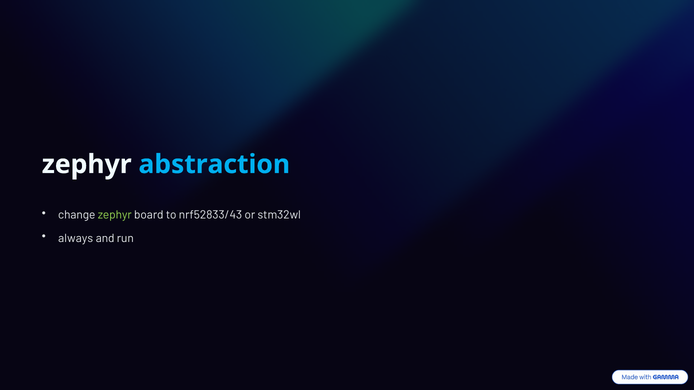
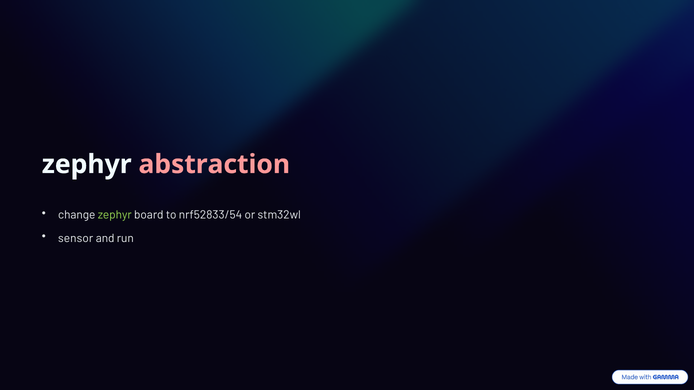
abstraction colour: light blue -> pink
nrf52833/43: nrf52833/43 -> nrf52833/54
always: always -> sensor
